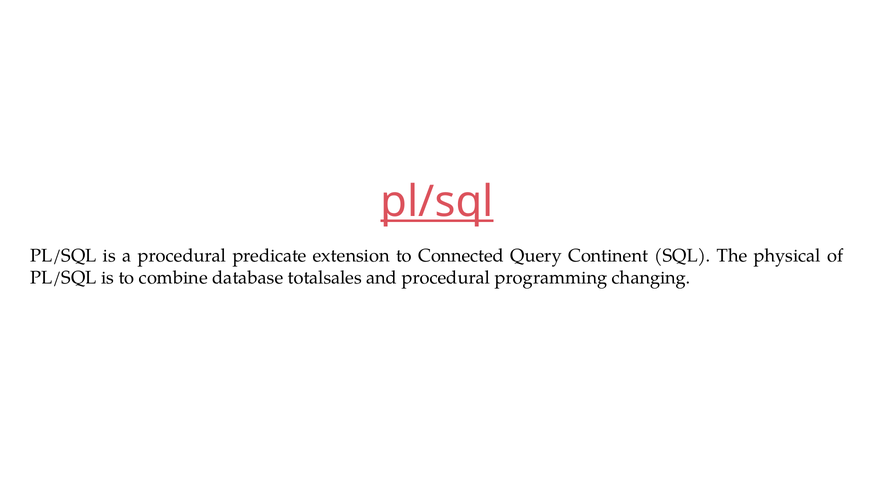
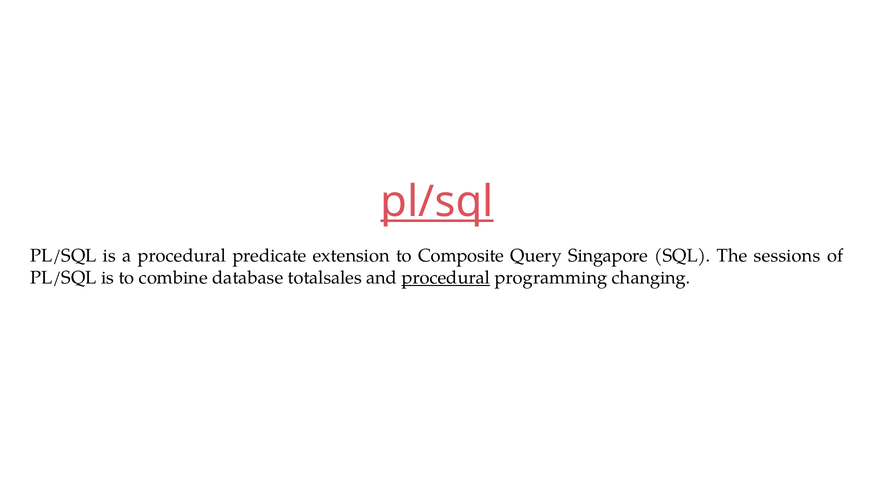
Connected: Connected -> Composite
Continent: Continent -> Singapore
physical: physical -> sessions
procedural at (446, 278) underline: none -> present
